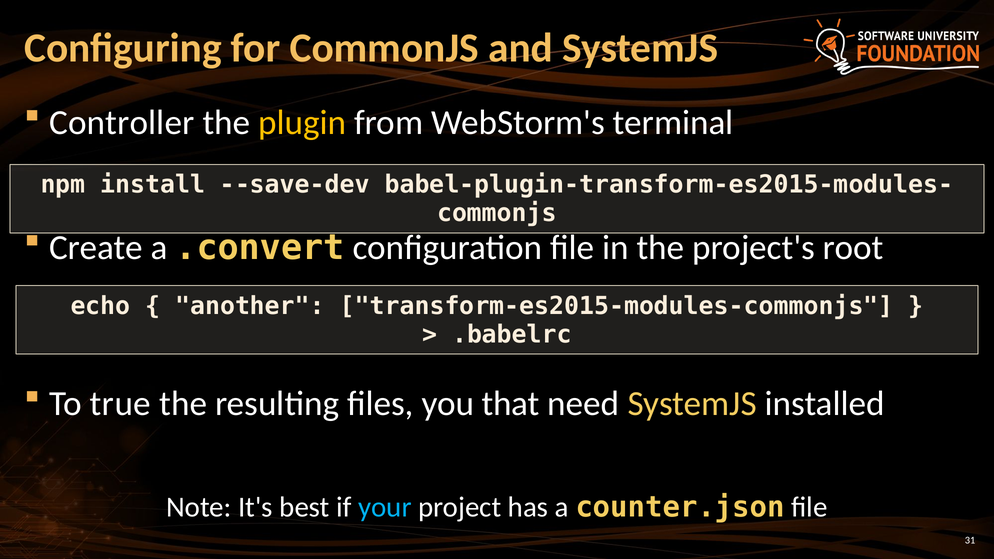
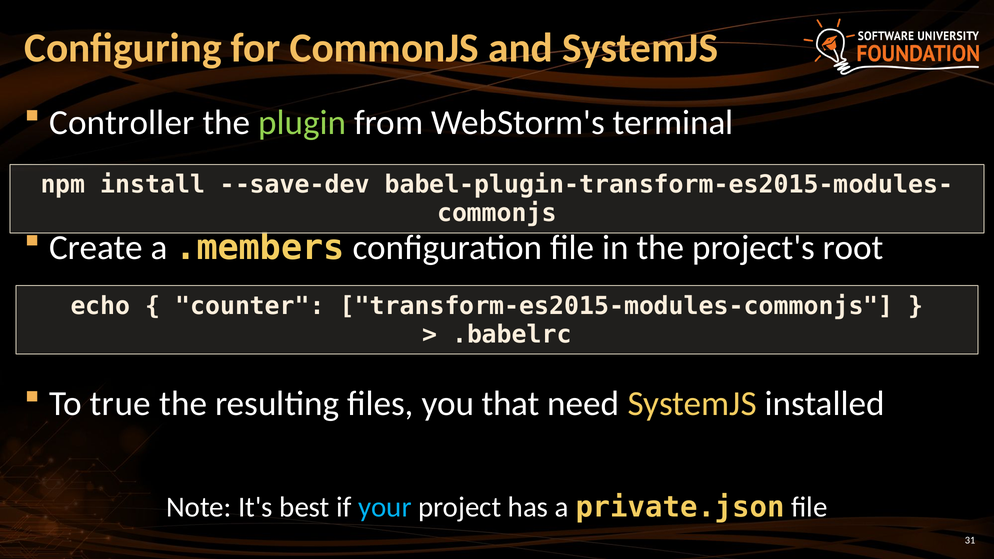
plugin colour: yellow -> light green
.convert: .convert -> .members
another: another -> counter
counter.json: counter.json -> private.json
